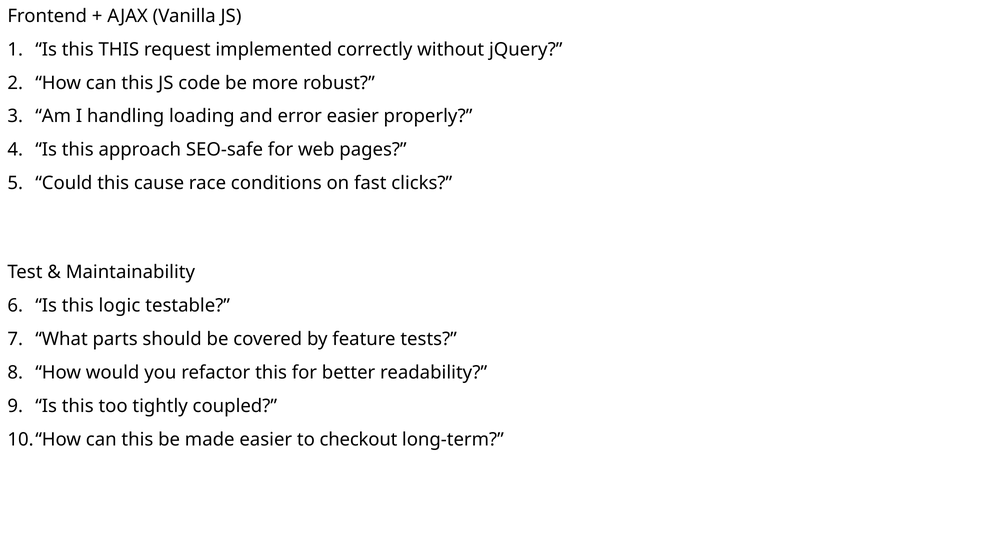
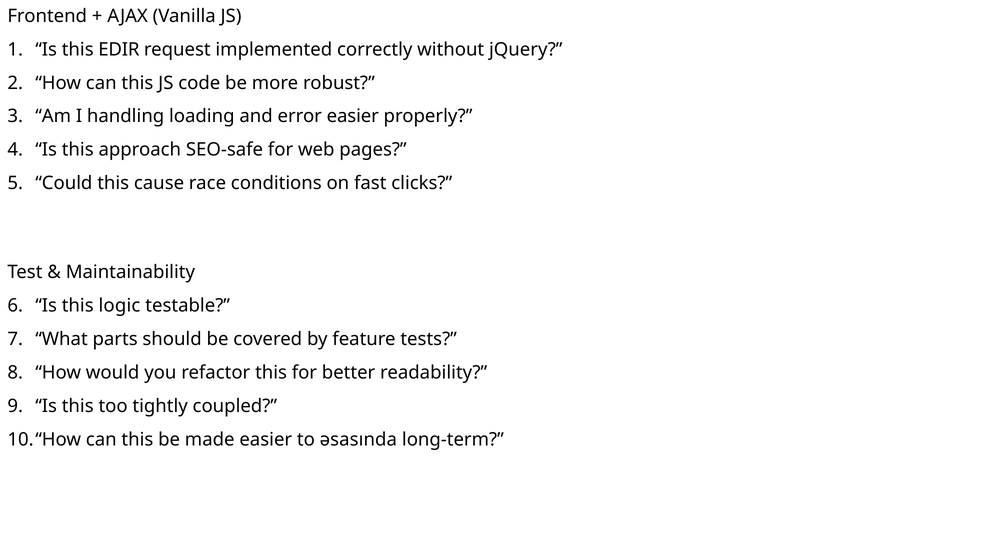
this THIS: THIS -> EDIR
checkout: checkout -> əsasında
